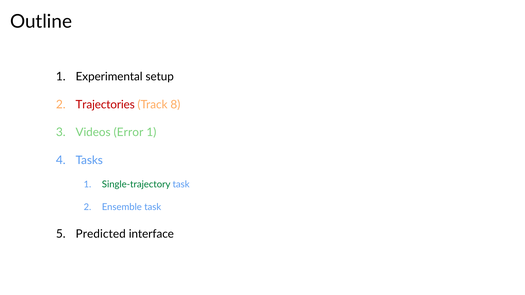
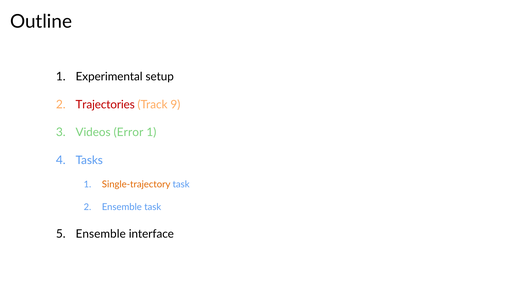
8: 8 -> 9
Single-trajectory colour: green -> orange
Predicted at (101, 234): Predicted -> Ensemble
